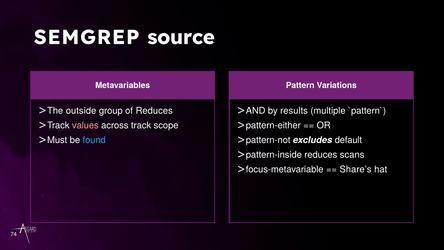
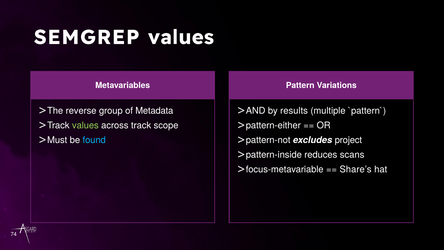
SEMGREP source: source -> values
outside: outside -> reverse
of Reduces: Reduces -> Metadata
values at (85, 125) colour: pink -> light green
default: default -> project
